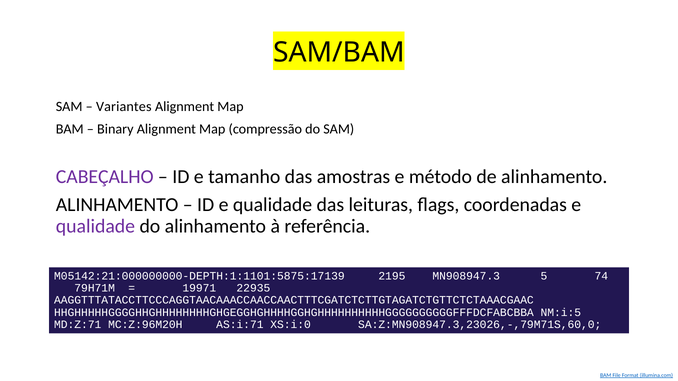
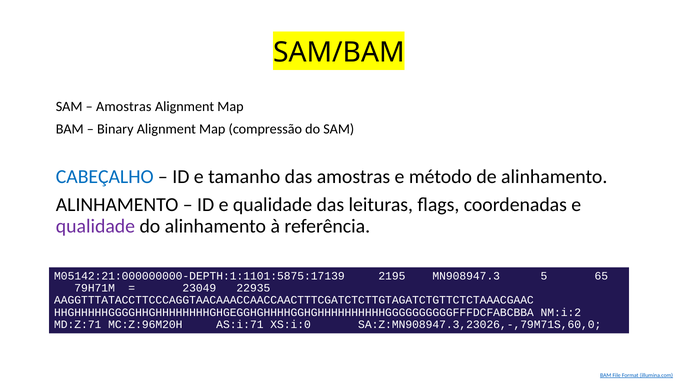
Variantes at (124, 107): Variantes -> Amostras
CABEÇALHO colour: purple -> blue
74: 74 -> 65
19971: 19971 -> 23049
NM:i:5: NM:i:5 -> NM:i:2
